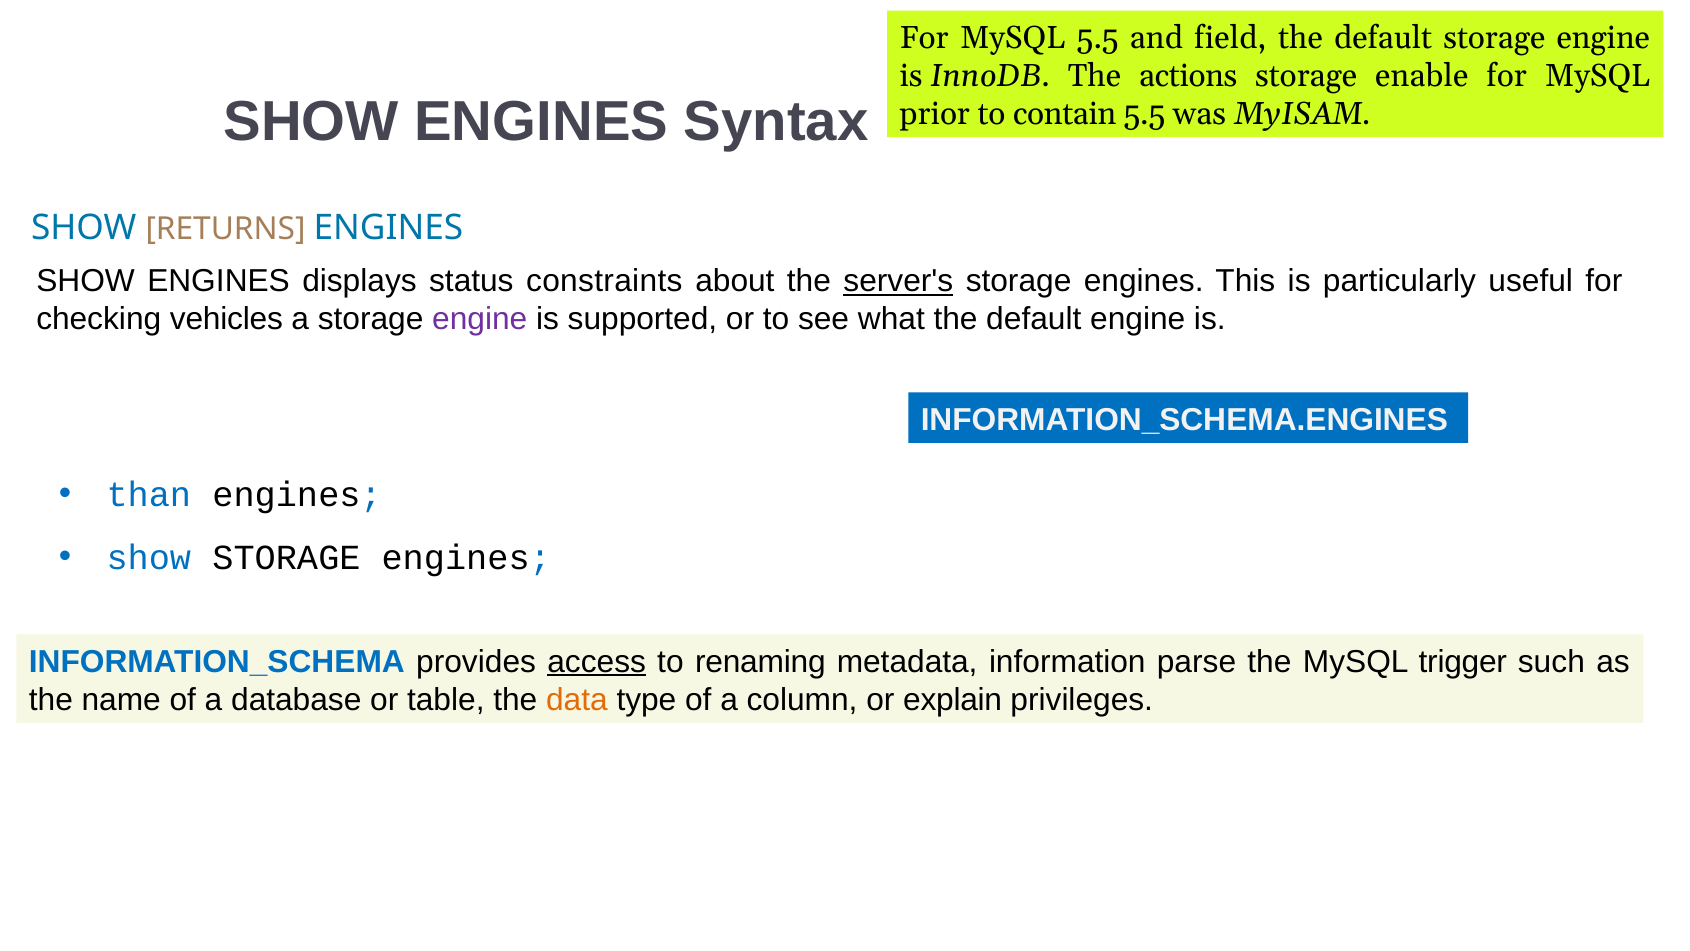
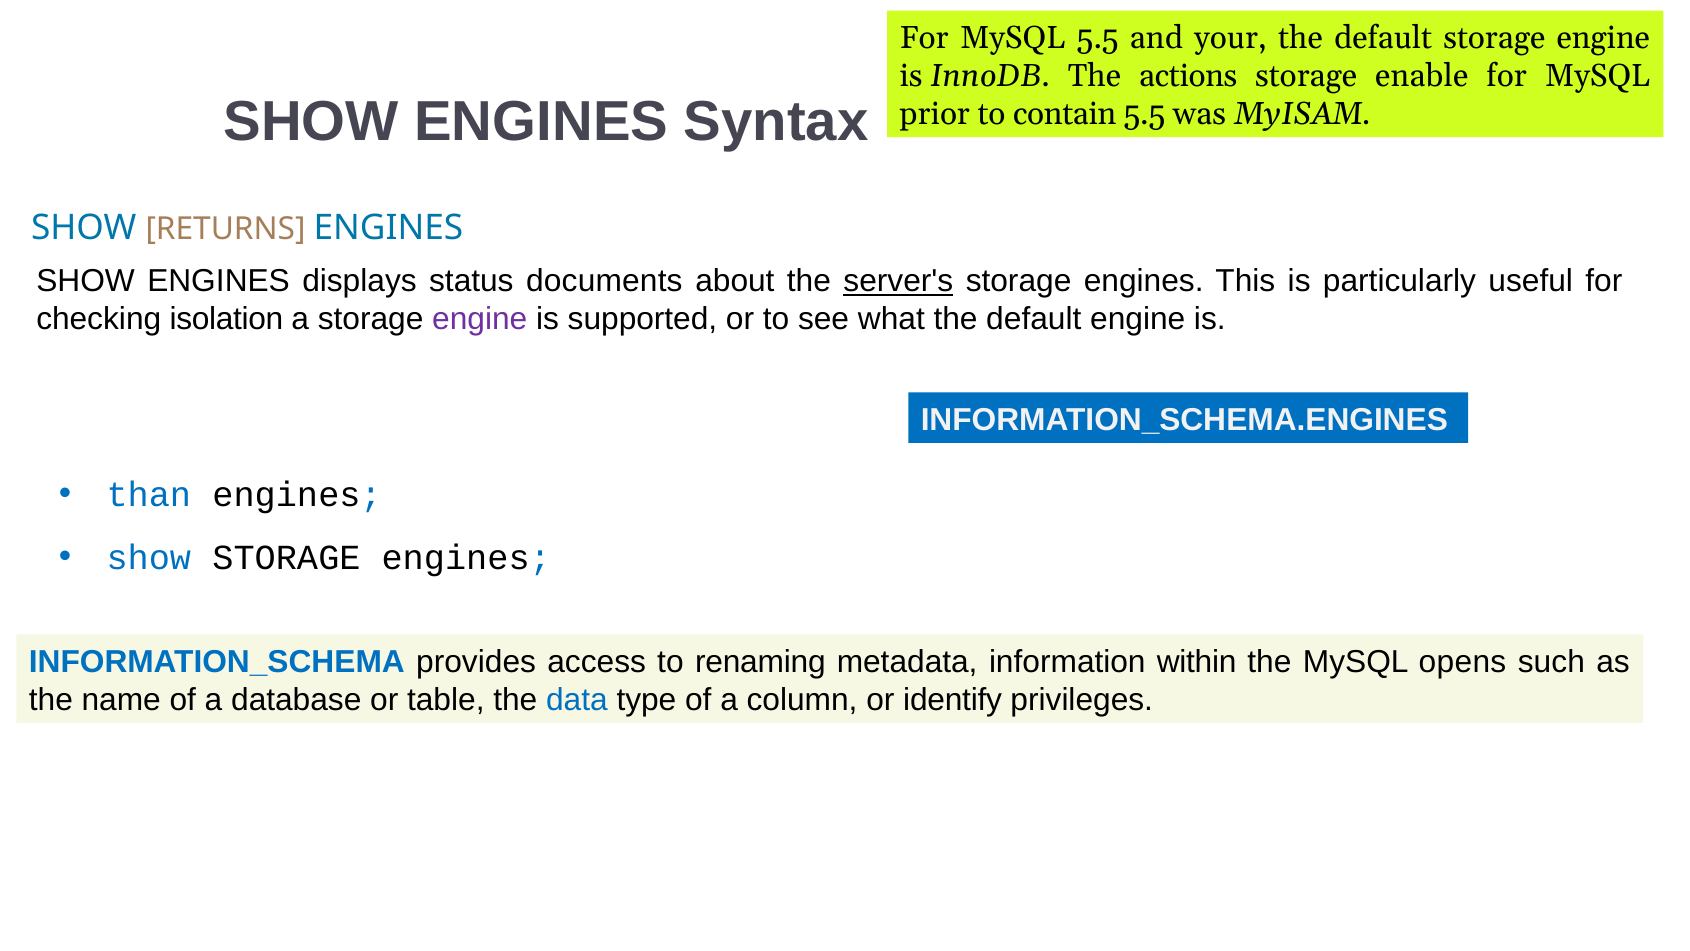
field: field -> your
constraints: constraints -> documents
vehicles: vehicles -> isolation
access underline: present -> none
parse: parse -> within
trigger: trigger -> opens
data colour: orange -> blue
explain: explain -> identify
